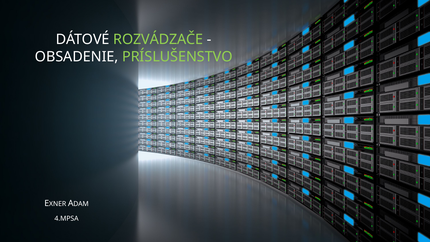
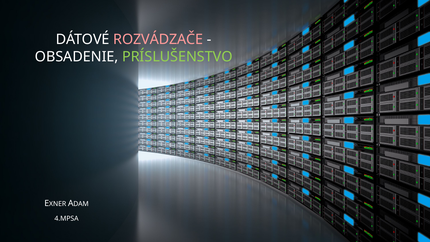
ROZVÁDZAČE colour: light green -> pink
